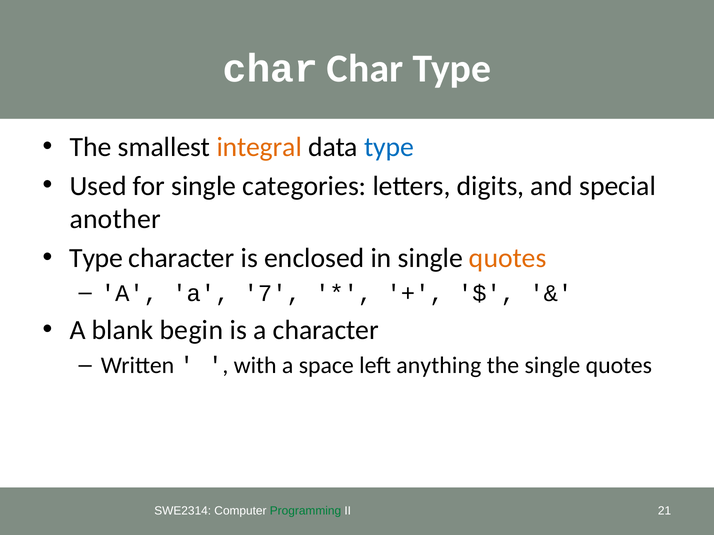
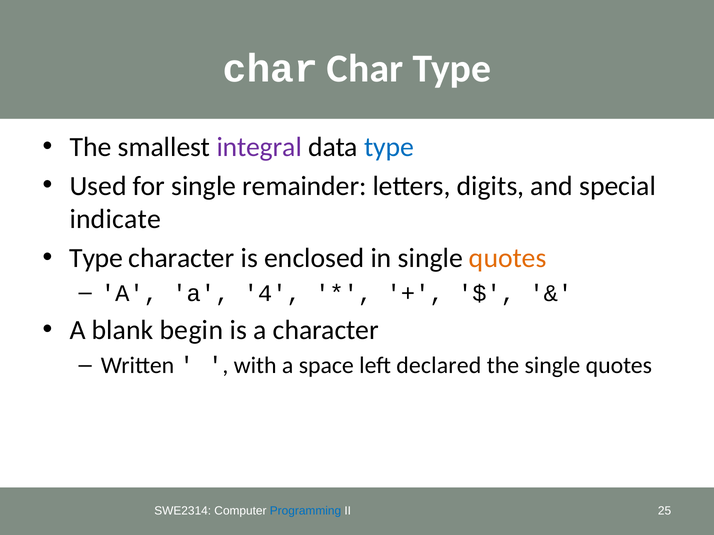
integral colour: orange -> purple
categories: categories -> remainder
another: another -> indicate
7: 7 -> 4
anything: anything -> declared
Programming colour: green -> blue
21: 21 -> 25
